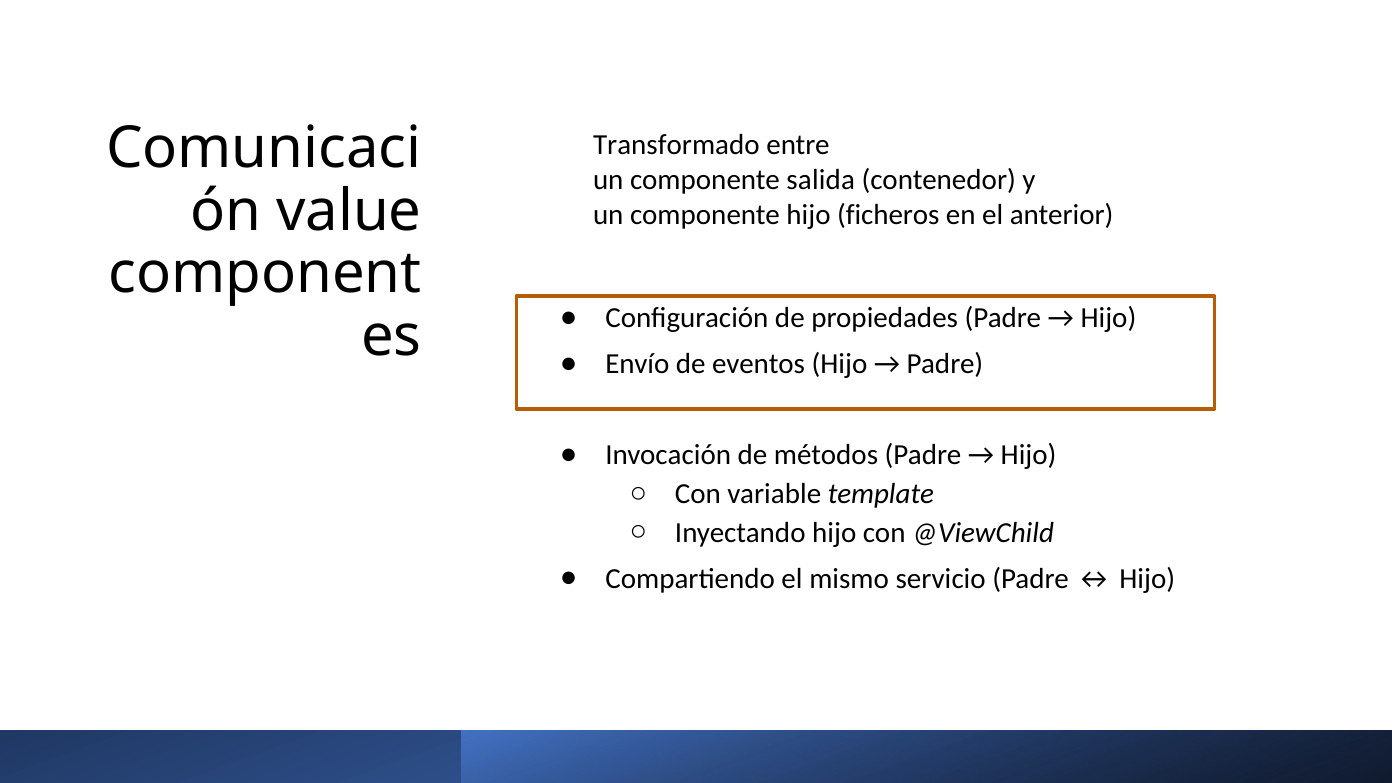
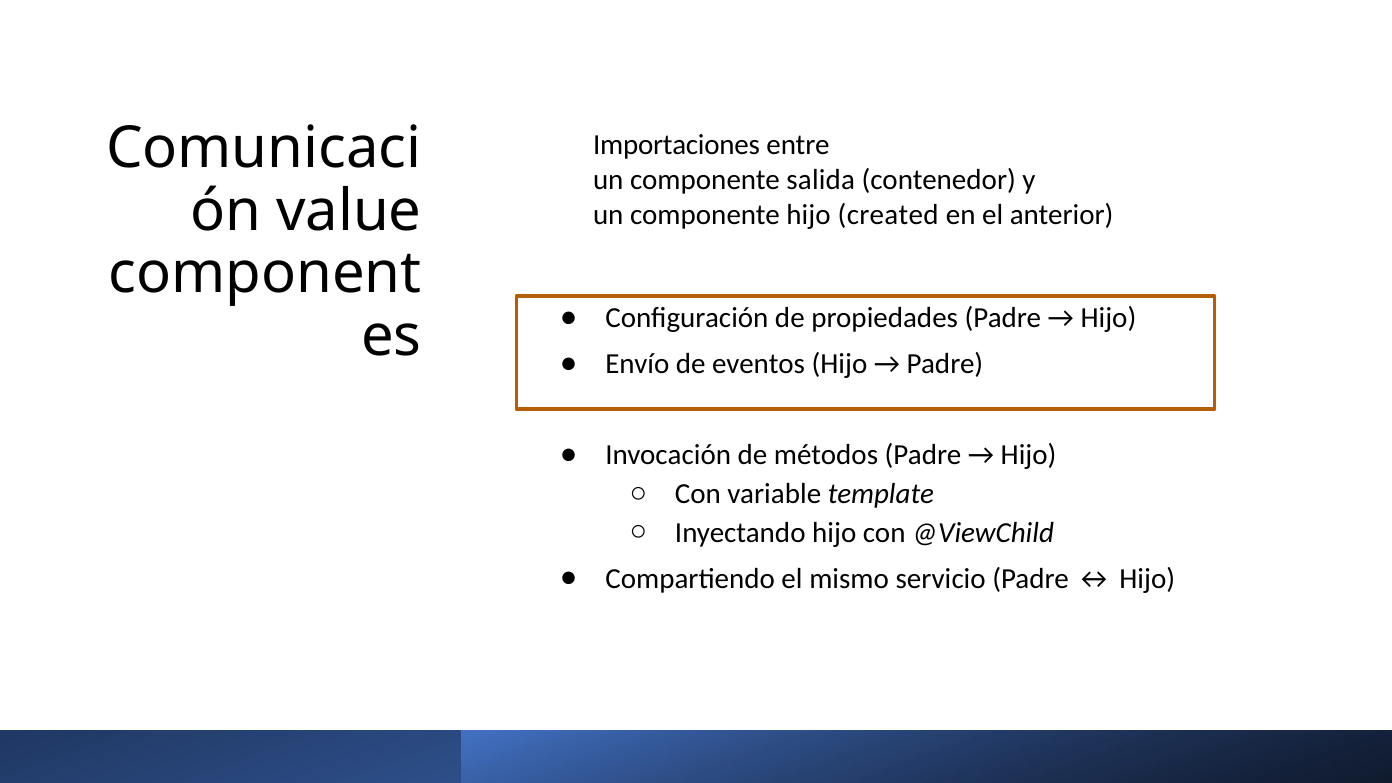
Transformado: Transformado -> Importaciones
ficheros: ficheros -> created
